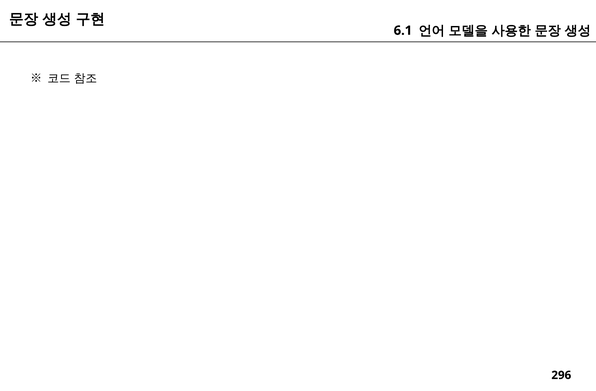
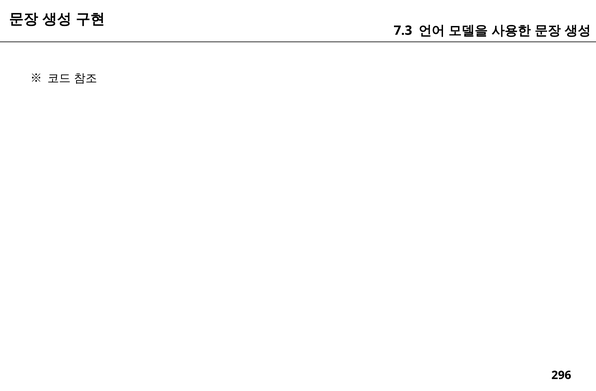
6.1: 6.1 -> 7.3
